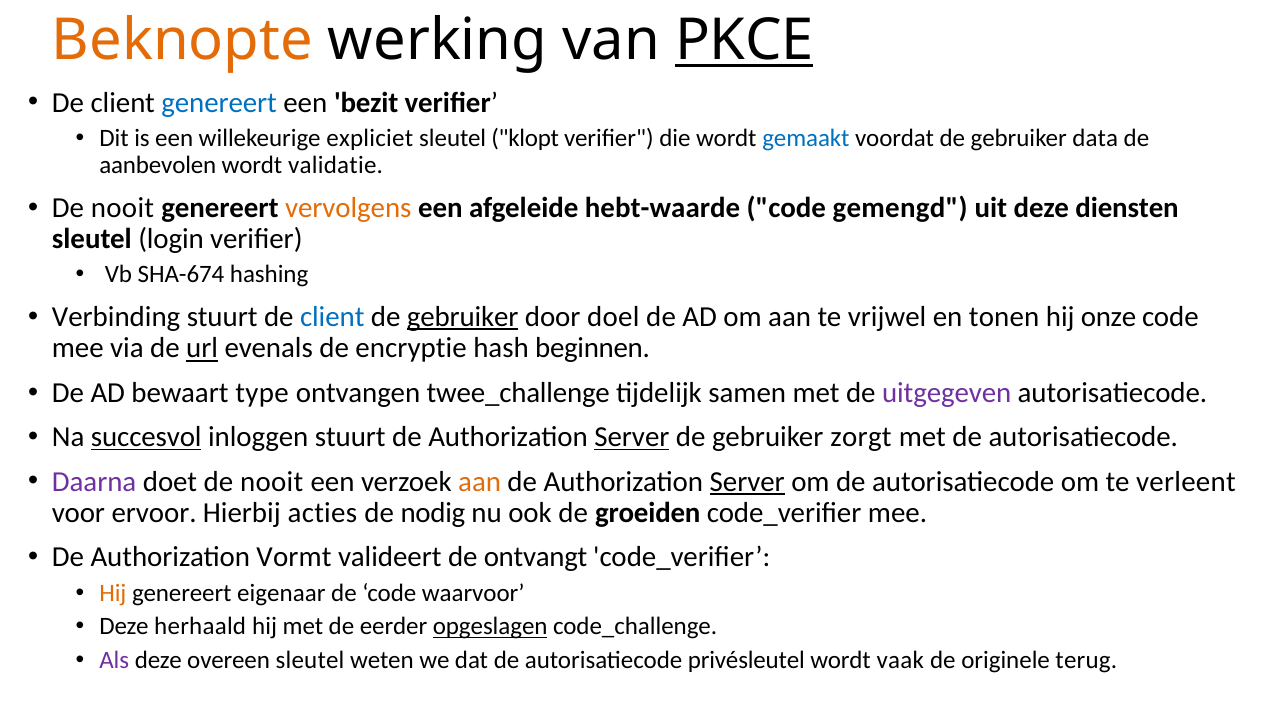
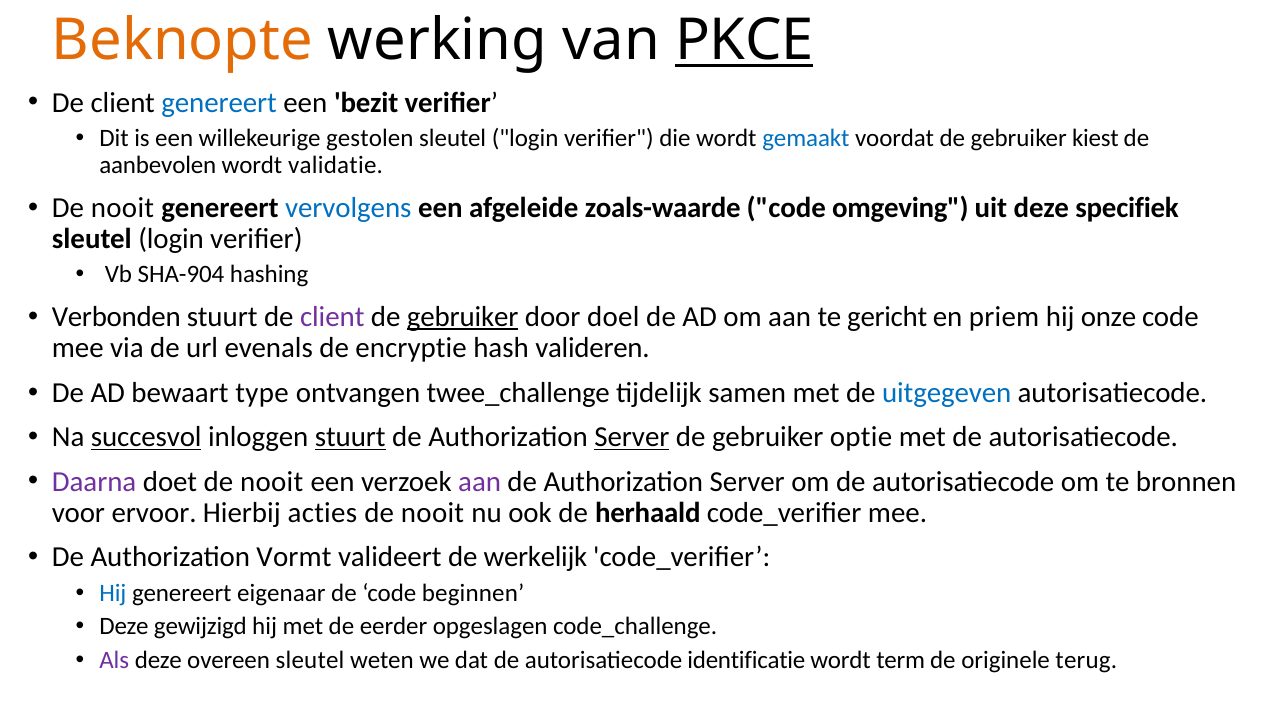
expliciet: expliciet -> gestolen
klopt at (525, 138): klopt -> login
data: data -> kiest
vervolgens colour: orange -> blue
hebt-waarde: hebt-waarde -> zoals-waarde
gemengd: gemengd -> omgeving
diensten: diensten -> specifiek
SHA-674: SHA-674 -> SHA-904
Verbinding: Verbinding -> Verbonden
client at (332, 317) colour: blue -> purple
vrijwel: vrijwel -> gericht
tonen: tonen -> priem
url underline: present -> none
beginnen: beginnen -> valideren
uitgegeven colour: purple -> blue
stuurt at (350, 437) underline: none -> present
zorgt: zorgt -> optie
aan at (480, 481) colour: orange -> purple
Server at (747, 481) underline: present -> none
verleent: verleent -> bronnen
nodig at (433, 512): nodig -> nooit
groeiden: groeiden -> herhaald
ontvangt: ontvangt -> werkelijk
Hij at (113, 593) colour: orange -> blue
waarvoor: waarvoor -> beginnen
herhaald: herhaald -> gewijzigd
opgeslagen underline: present -> none
privésleutel: privésleutel -> identificatie
vaak: vaak -> term
